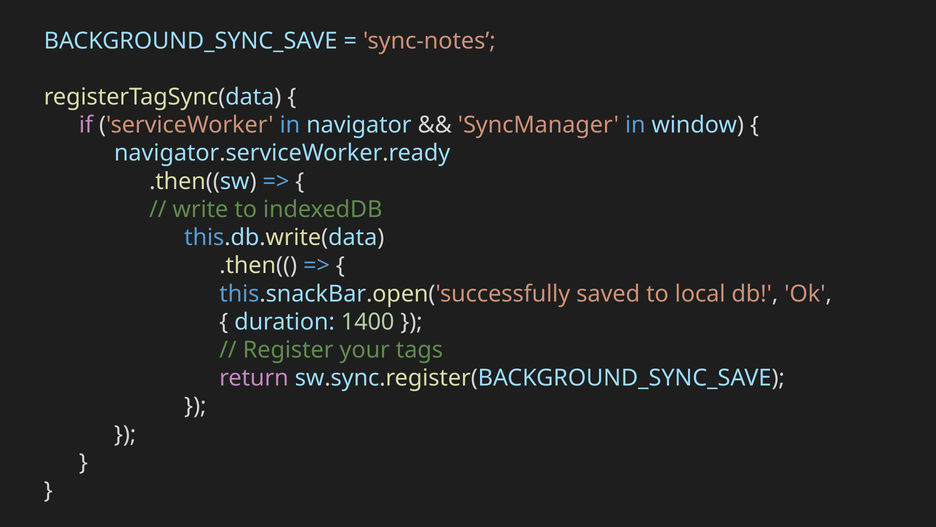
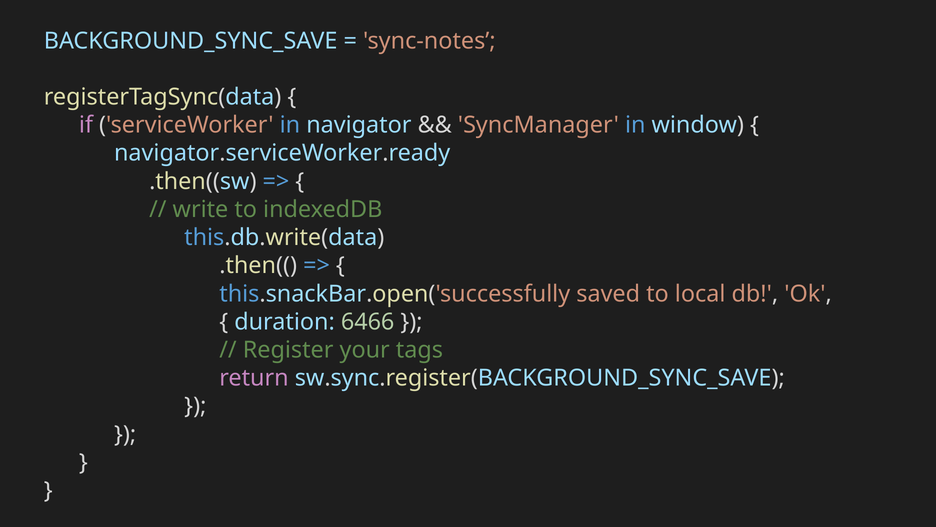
1400: 1400 -> 6466
